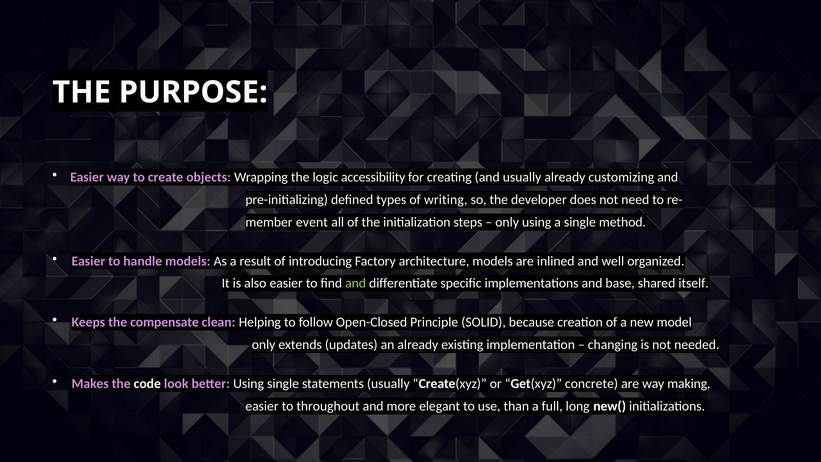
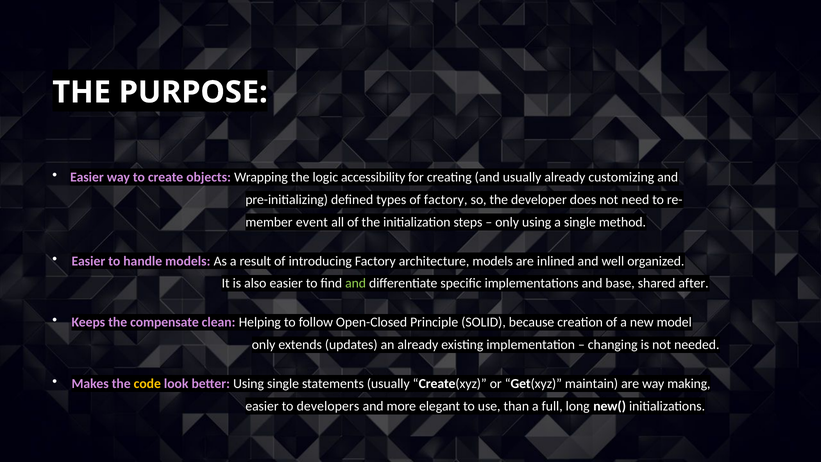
of writing: writing -> factory
itself: itself -> after
code colour: white -> yellow
concrete: concrete -> maintain
throughout: throughout -> developers
